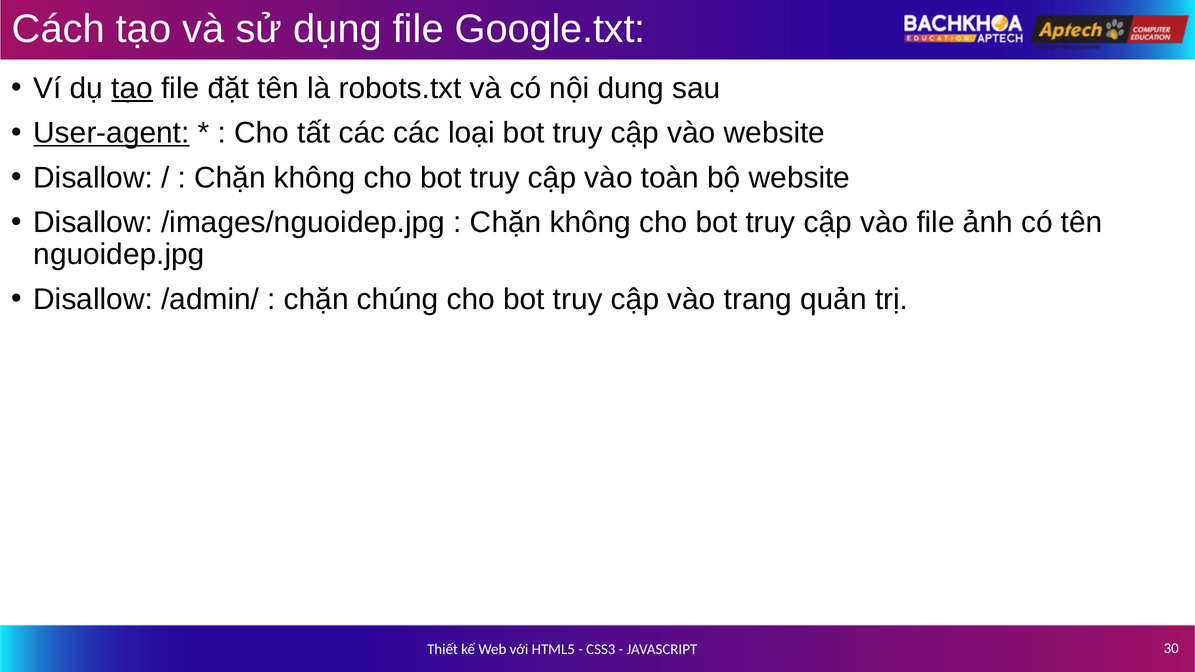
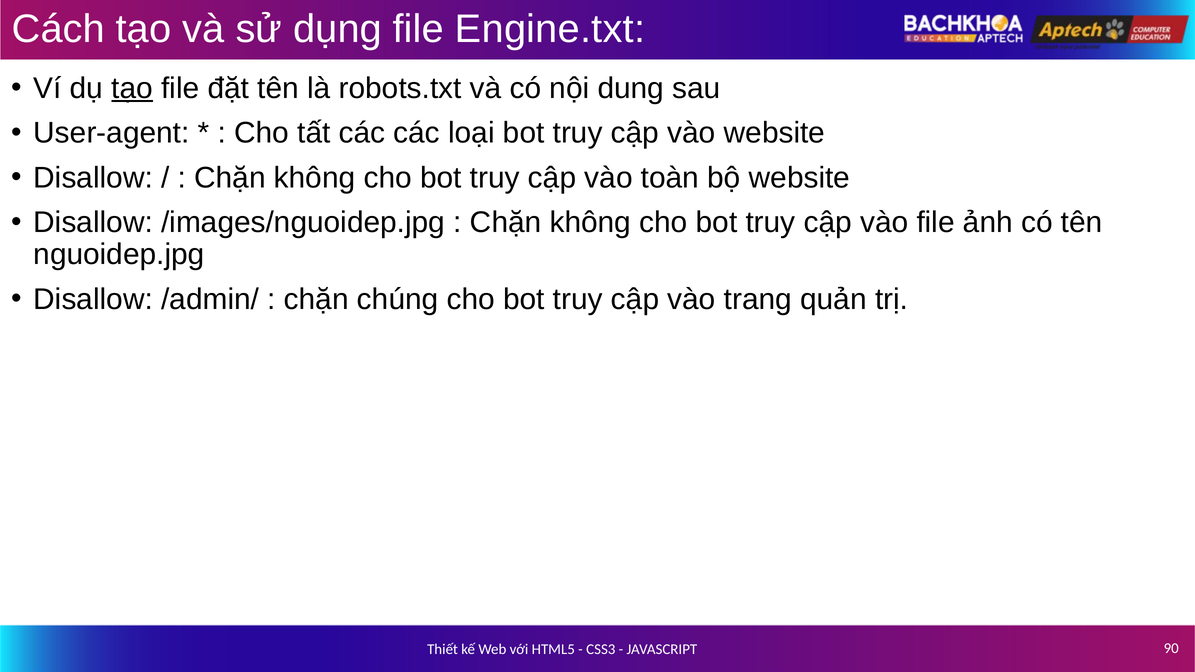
Google.txt: Google.txt -> Engine.txt
User-agent underline: present -> none
30: 30 -> 90
